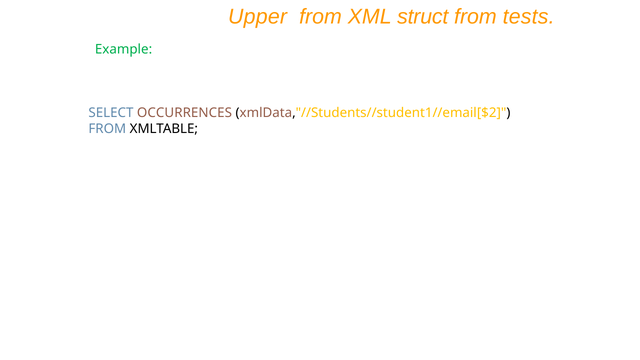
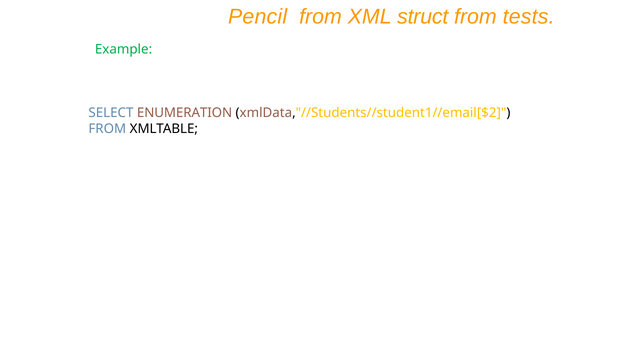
Upper: Upper -> Pencil
OCCURRENCES: OCCURRENCES -> ENUMERATION
